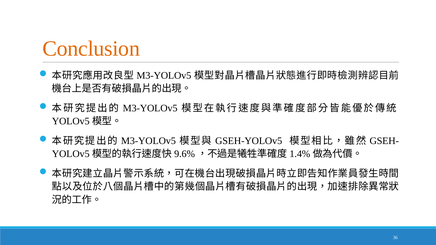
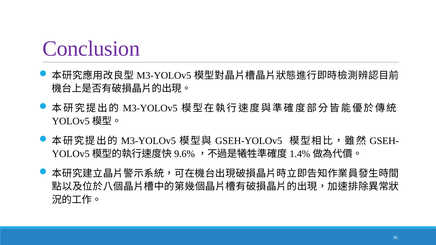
Conclusion colour: orange -> purple
